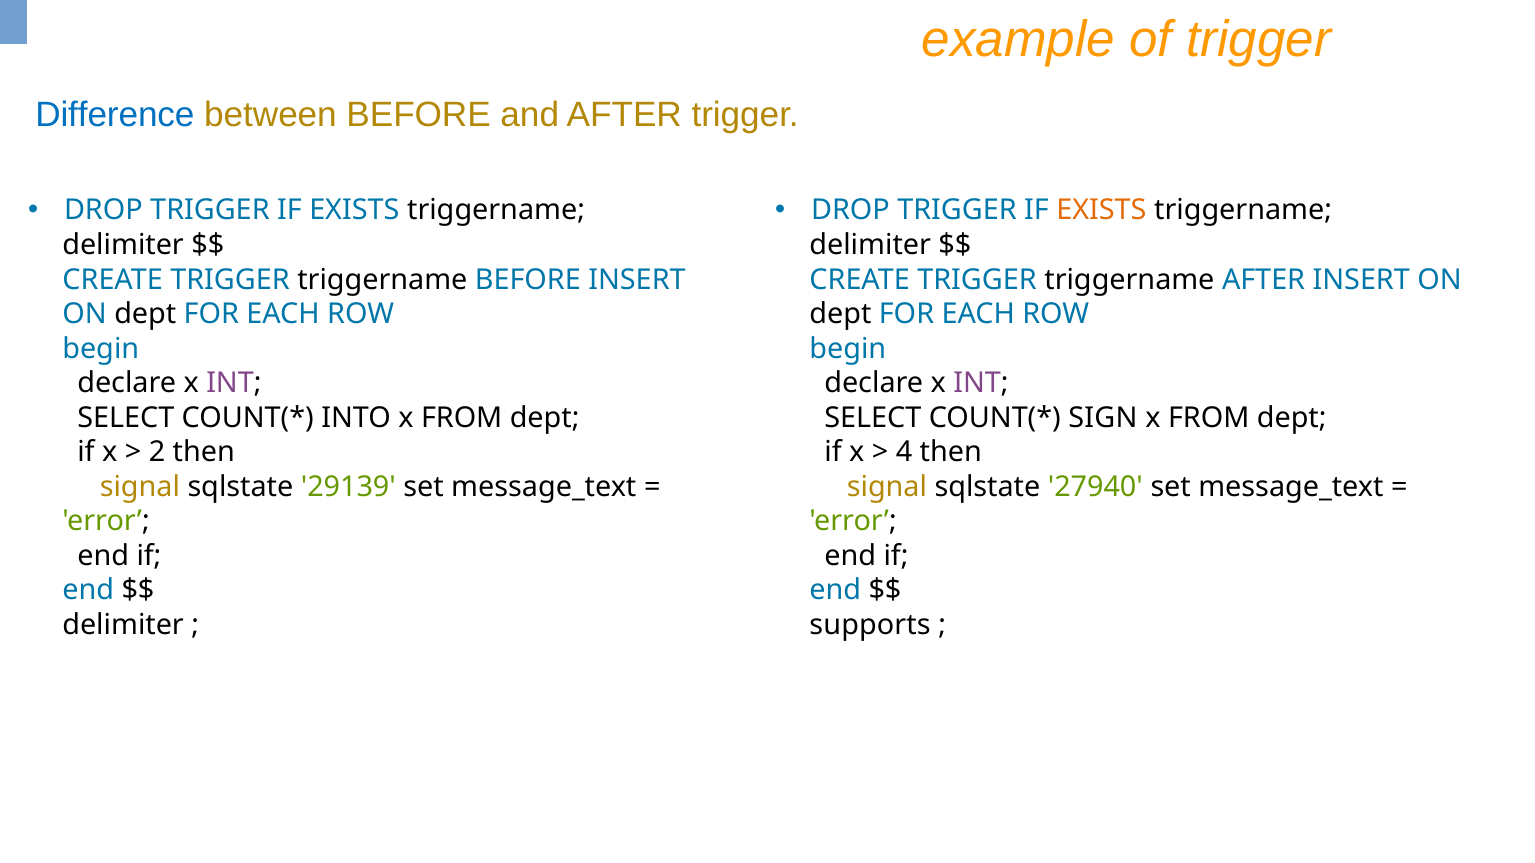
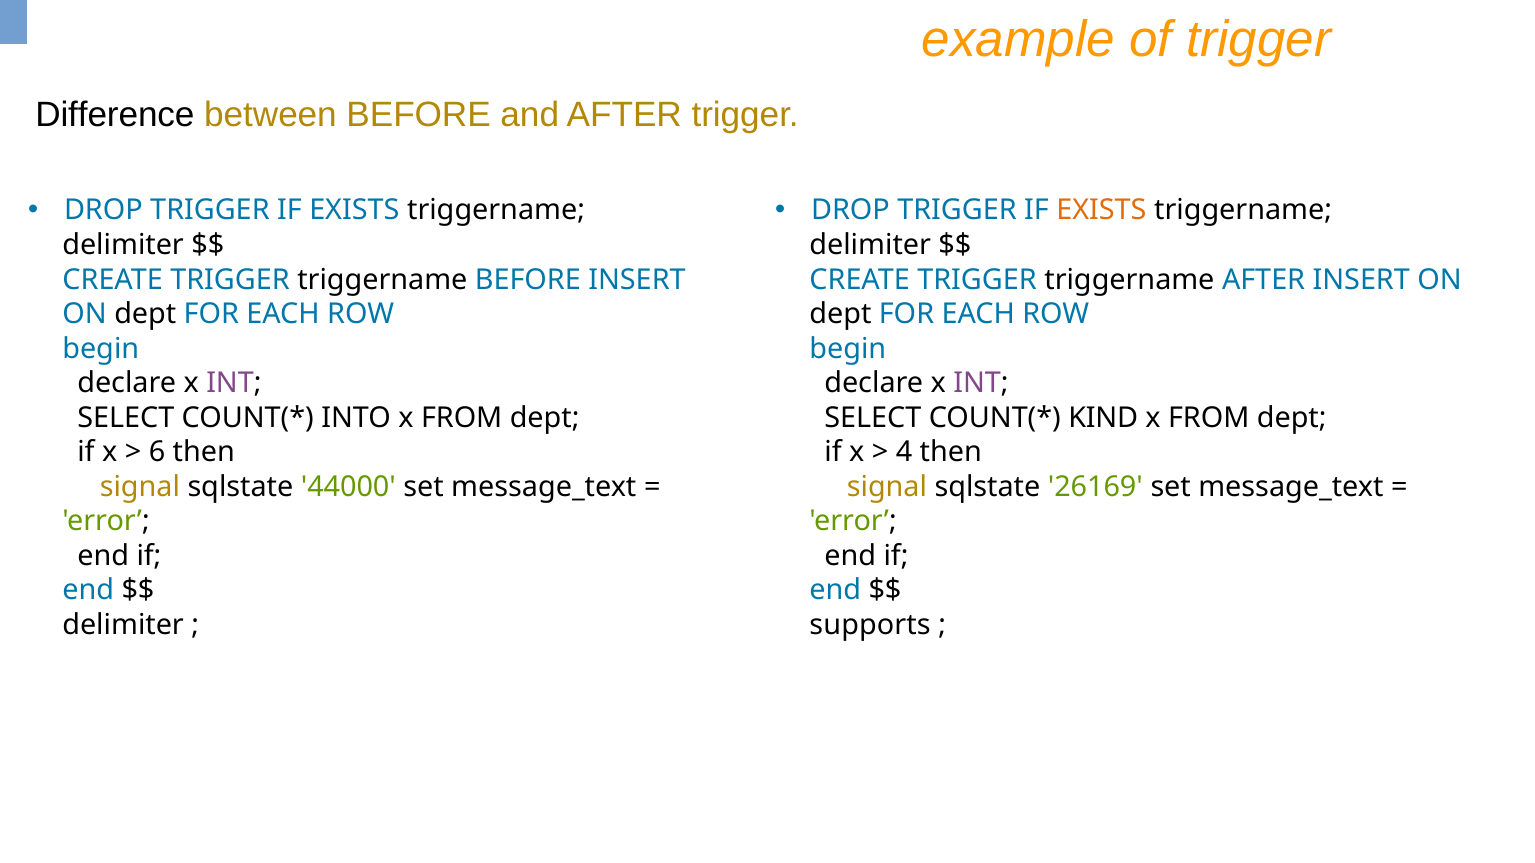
Difference colour: blue -> black
SIGN: SIGN -> KIND
2: 2 -> 6
29139: 29139 -> 44000
27940: 27940 -> 26169
